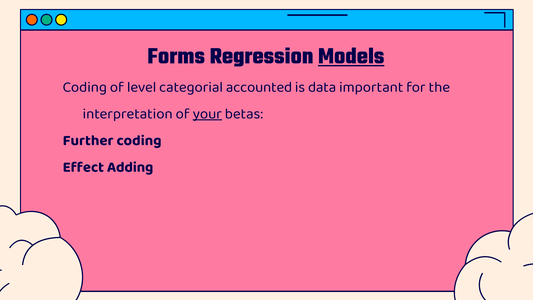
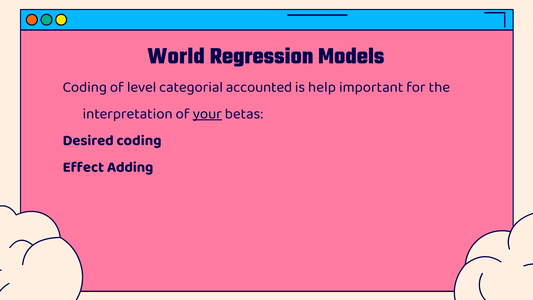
Forms: Forms -> World
Models underline: present -> none
data: data -> help
Further: Further -> Desired
